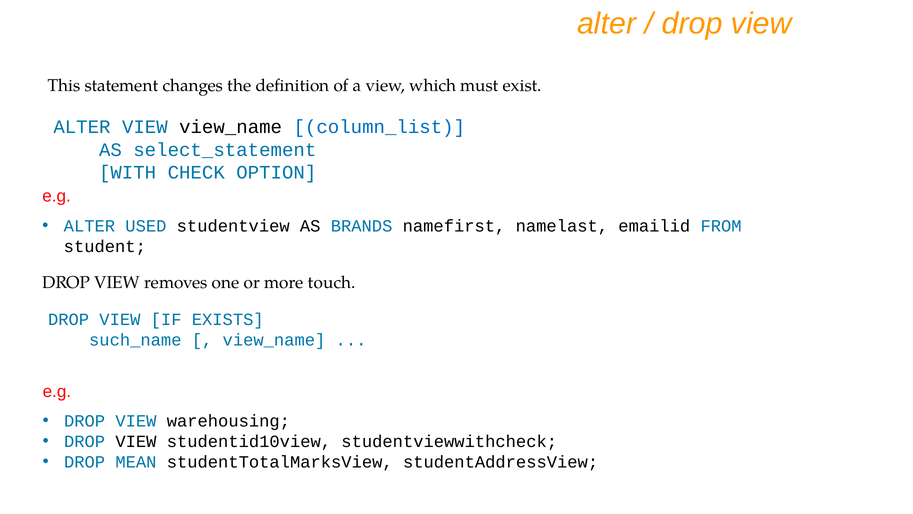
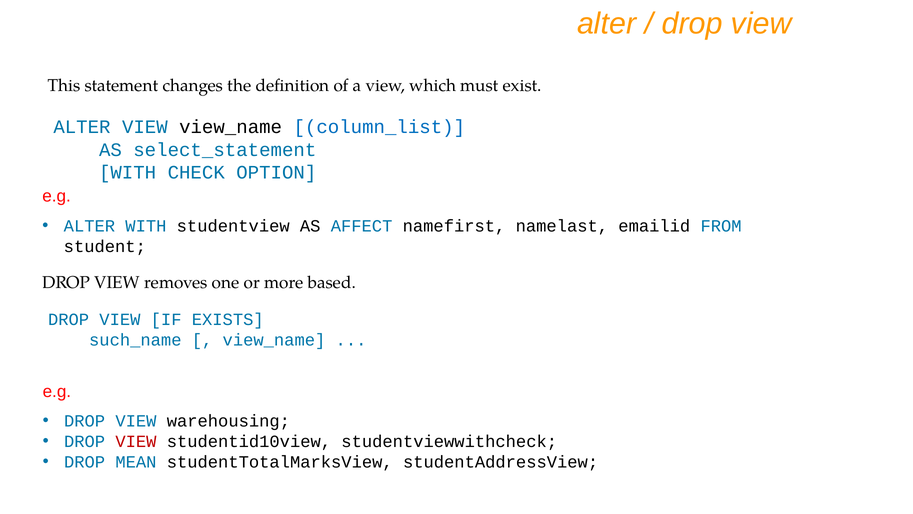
ALTER USED: USED -> WITH
BRANDS: BRANDS -> AFFECT
touch: touch -> based
VIEW at (136, 441) colour: black -> red
